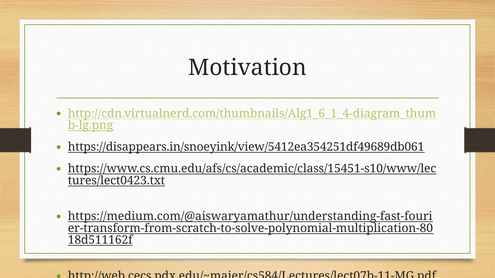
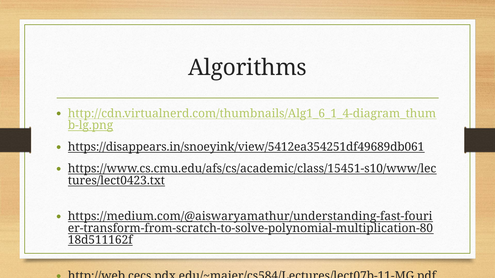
Motivation: Motivation -> Algorithms
